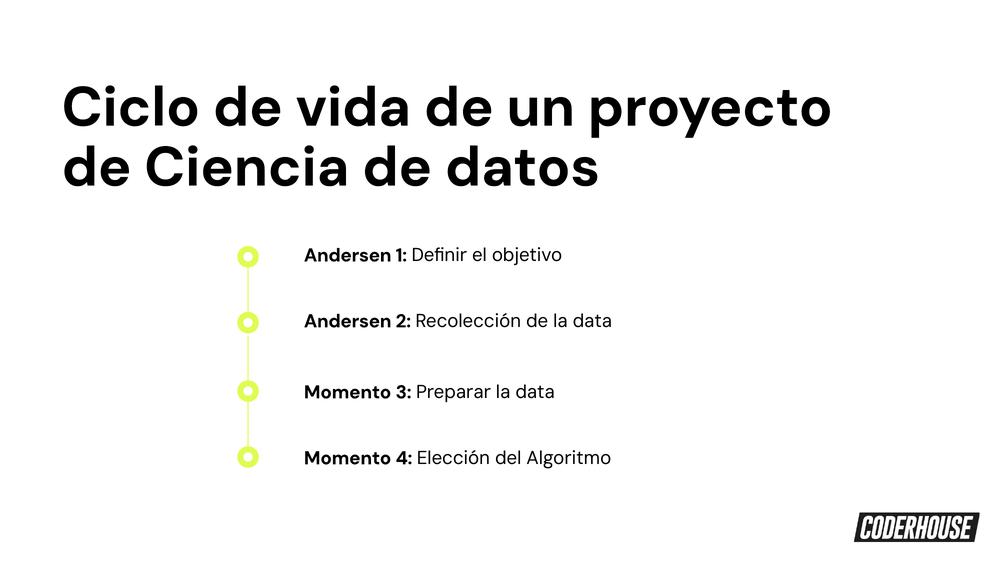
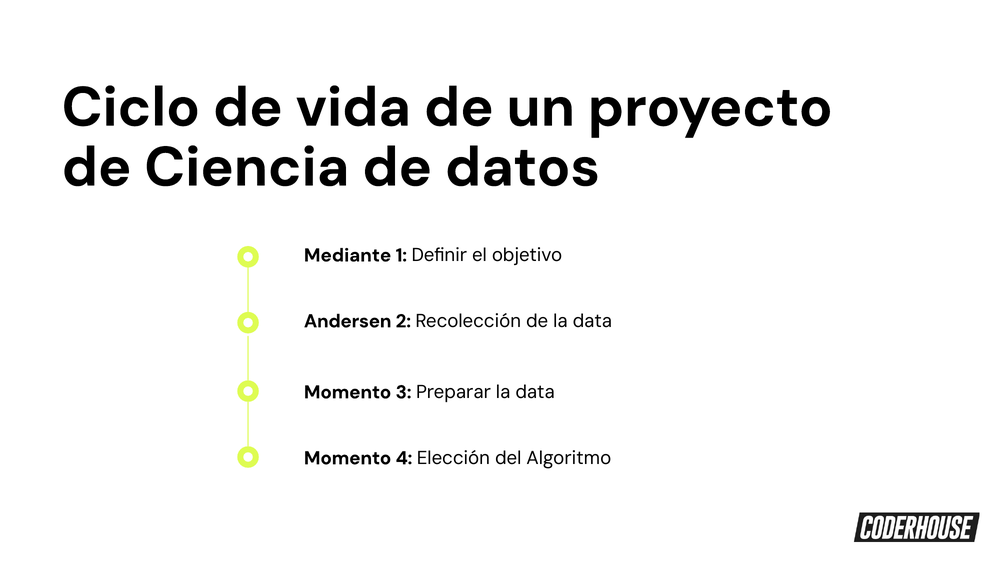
Andersen at (348, 255): Andersen -> Mediante
